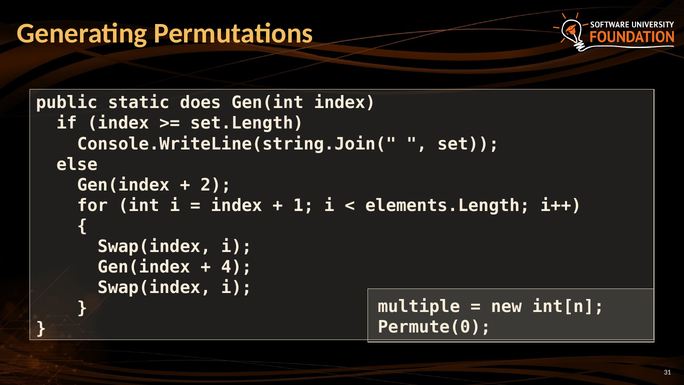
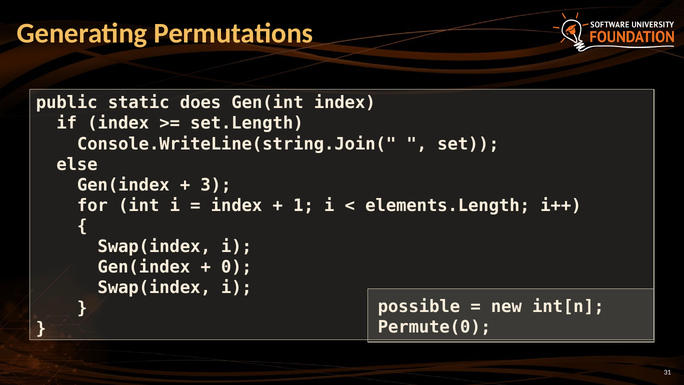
2: 2 -> 3
4: 4 -> 0
multiple: multiple -> possible
